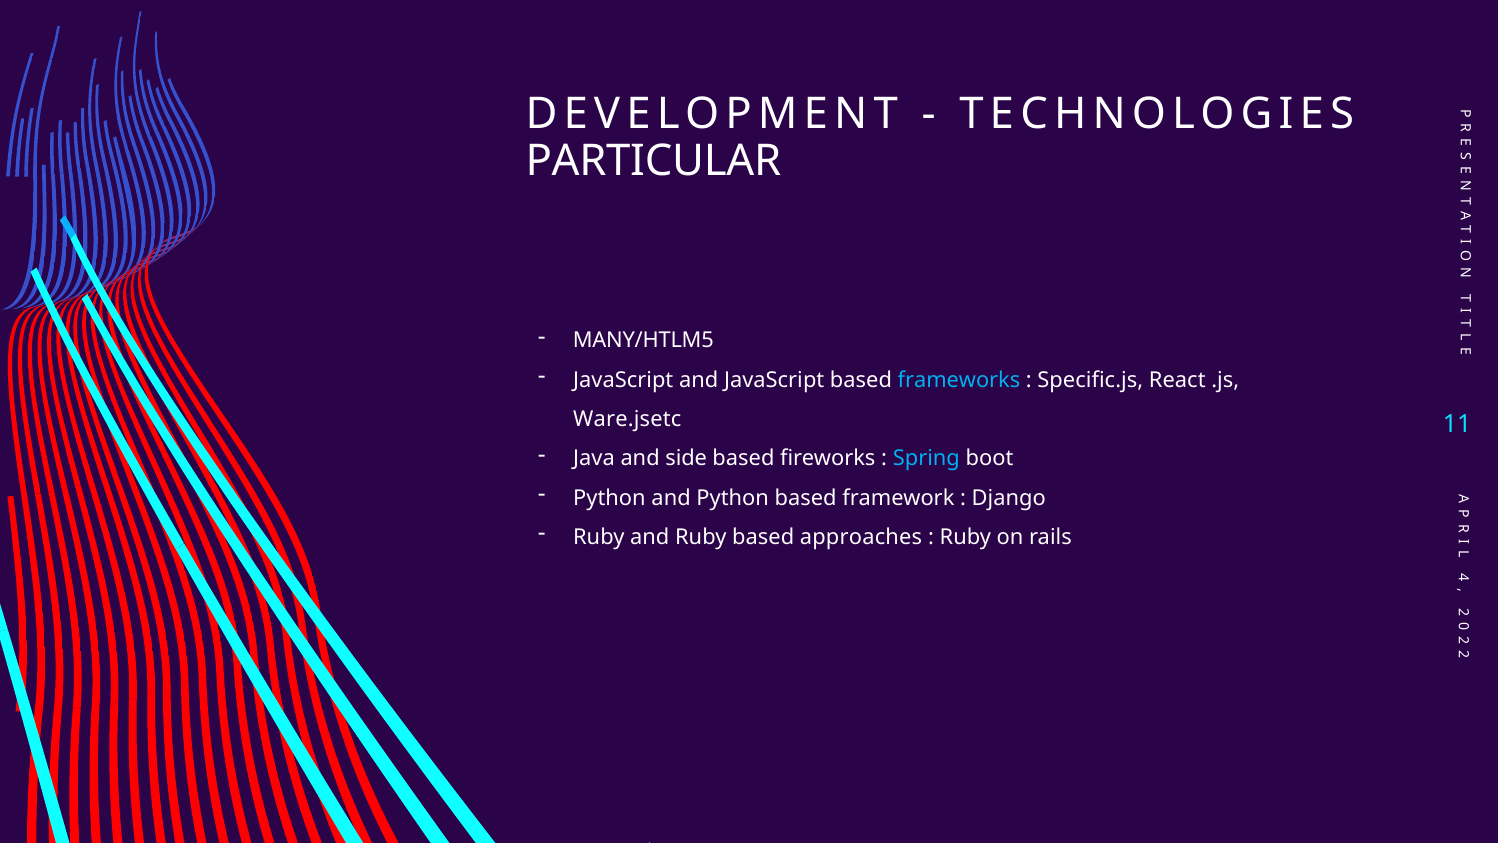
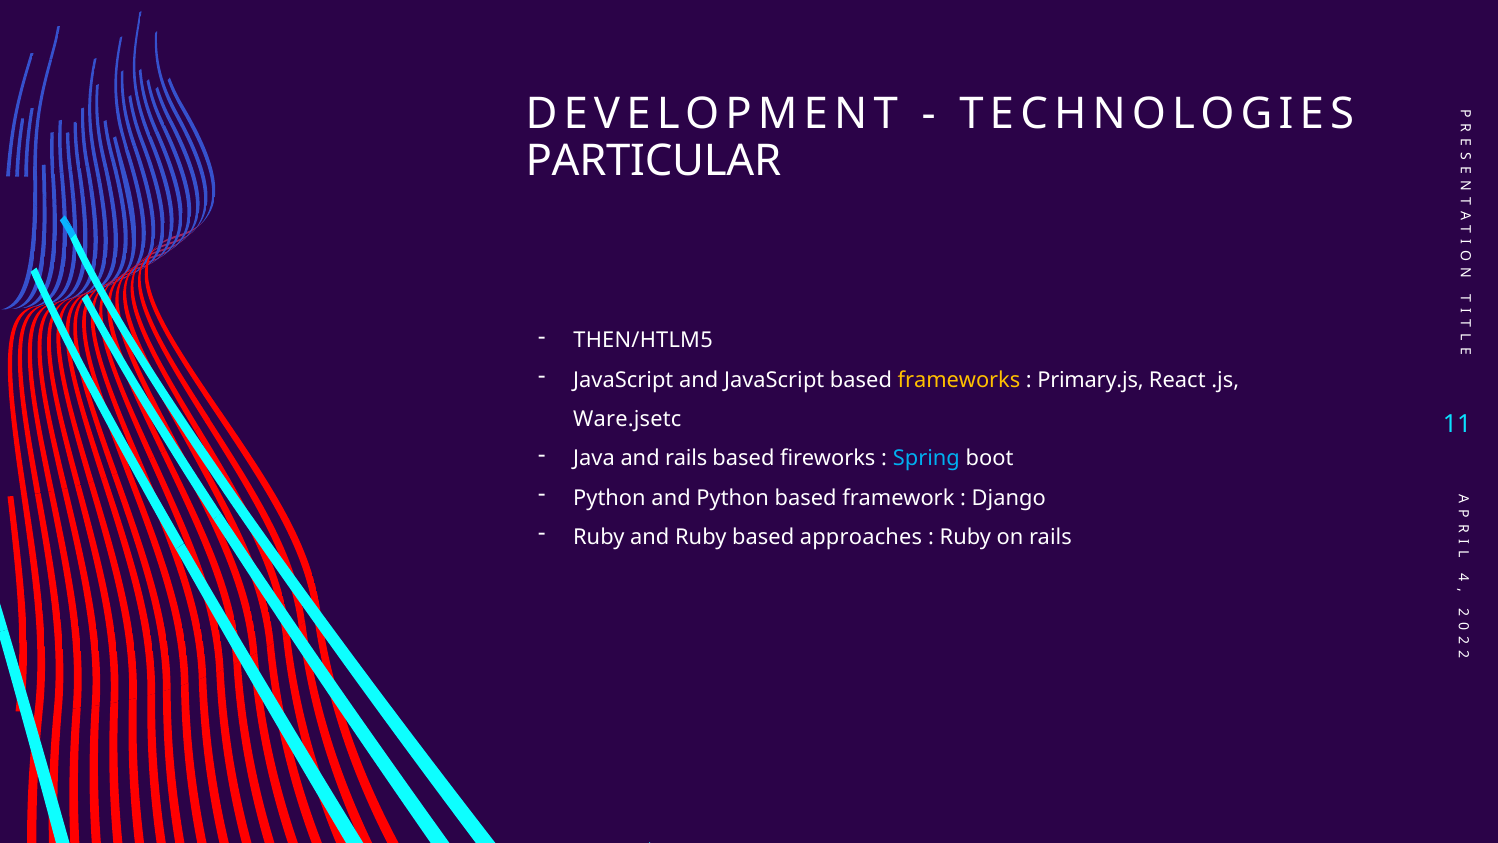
MANY/HTLM5: MANY/HTLM5 -> THEN/HTLM5
frameworks colour: light blue -> yellow
Specific.js: Specific.js -> Primary.js
and side: side -> rails
